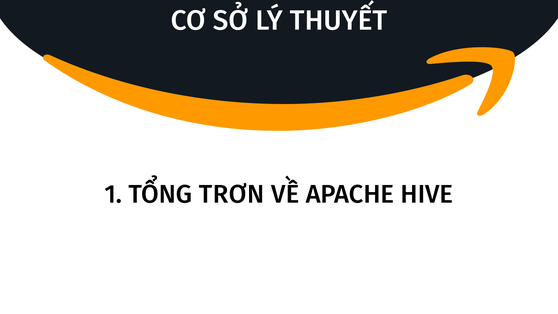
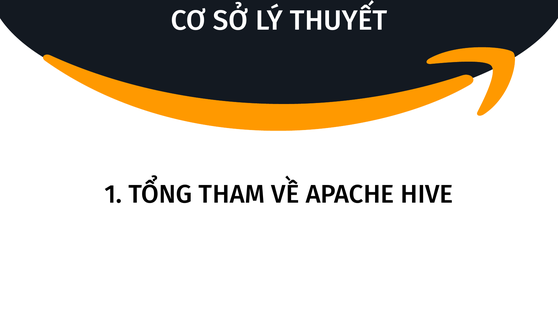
TRƠN: TRƠN -> THAM
